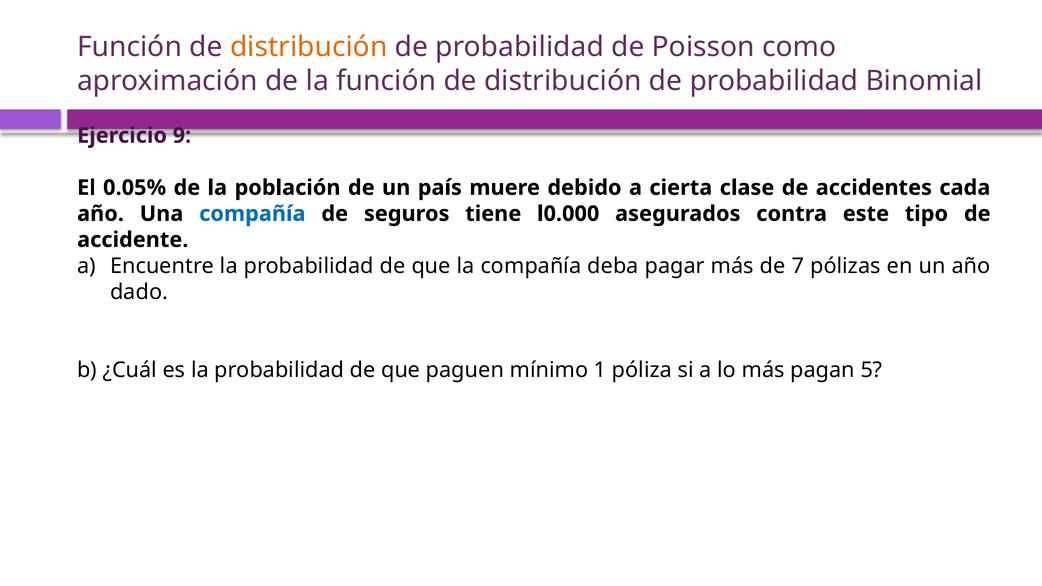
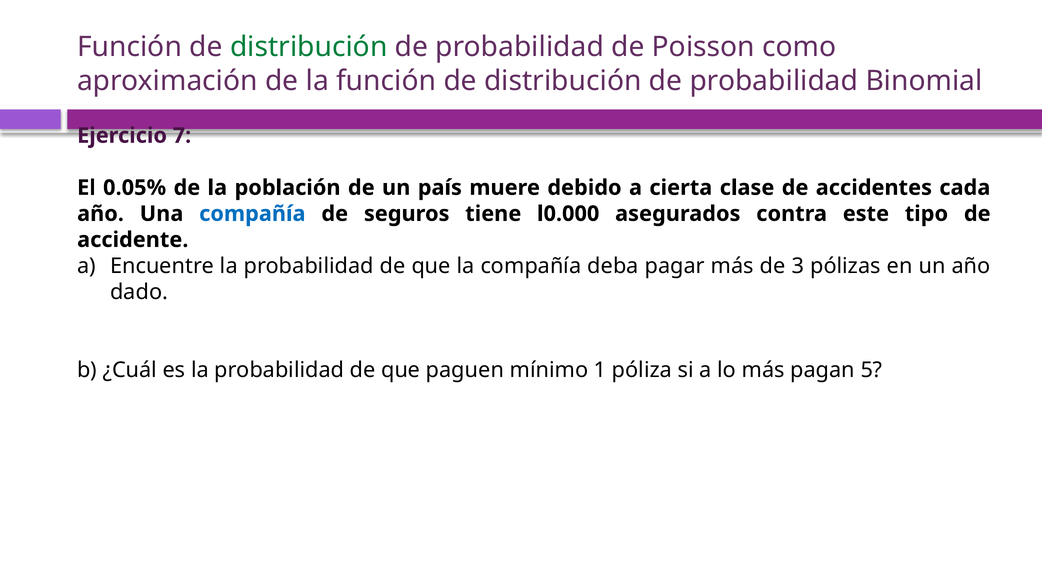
distribución at (309, 47) colour: orange -> green
9: 9 -> 7
7: 7 -> 3
